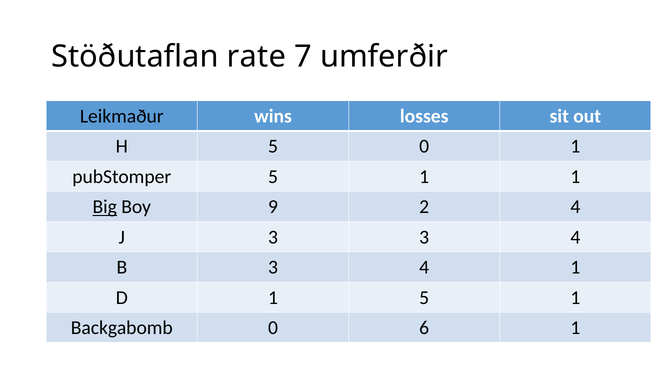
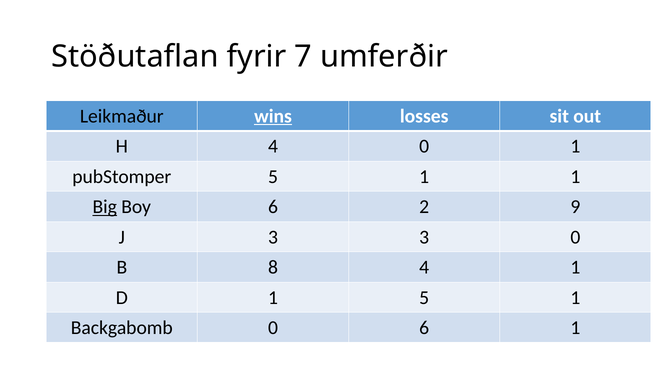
rate: rate -> fyrir
wins underline: none -> present
H 5: 5 -> 4
Boy 9: 9 -> 6
2 4: 4 -> 9
3 3 4: 4 -> 0
B 3: 3 -> 8
